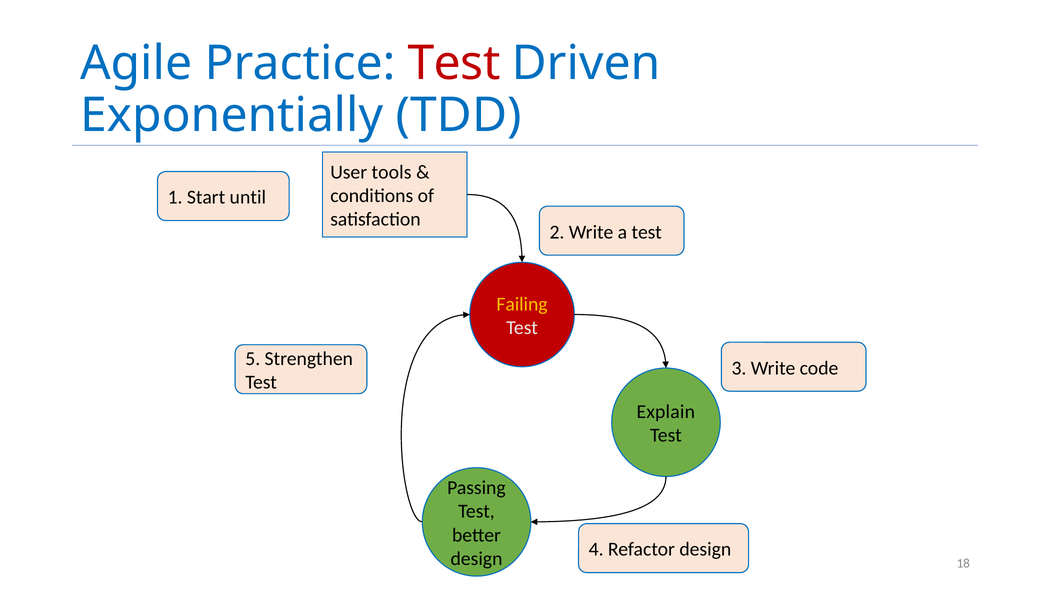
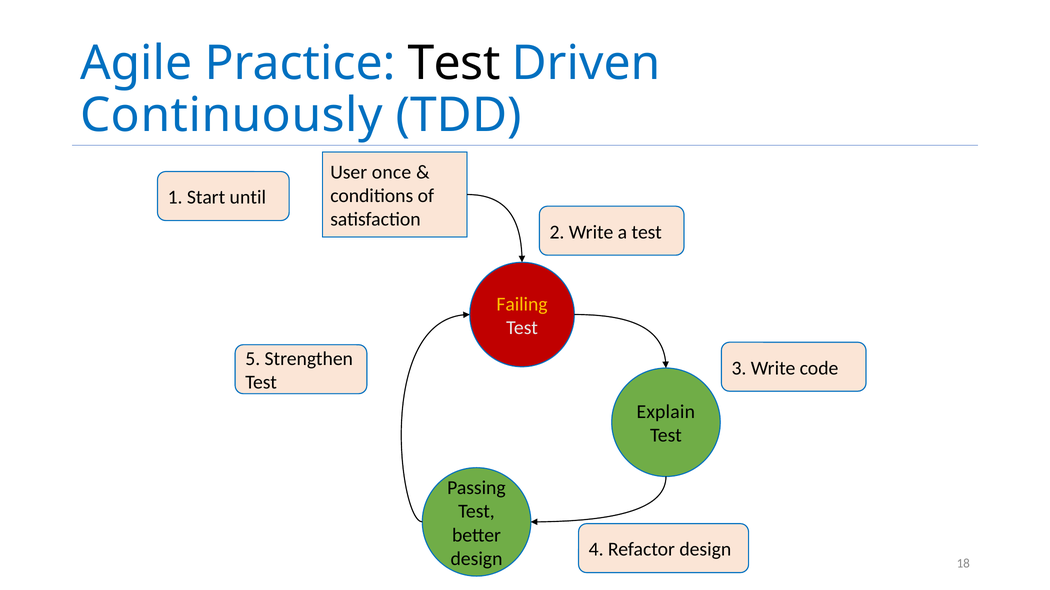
Test at (454, 63) colour: red -> black
Exponentially: Exponentially -> Continuously
tools: tools -> once
